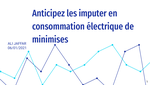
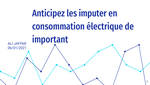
minimises: minimises -> important
